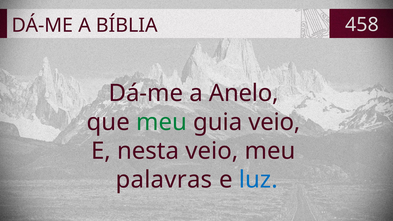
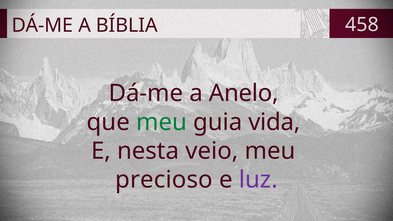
guia veio: veio -> vida
palavras: palavras -> precioso
luz colour: blue -> purple
